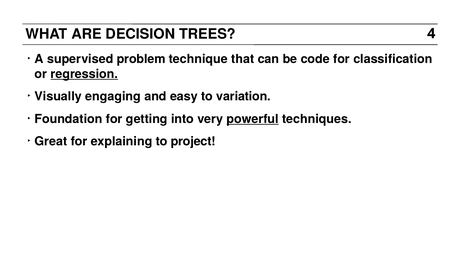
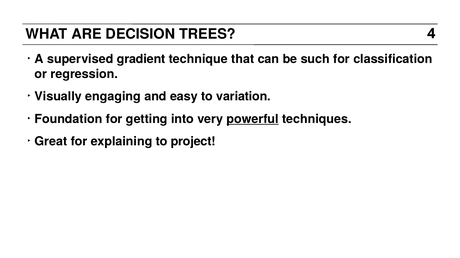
problem: problem -> gradient
code: code -> such
regression underline: present -> none
